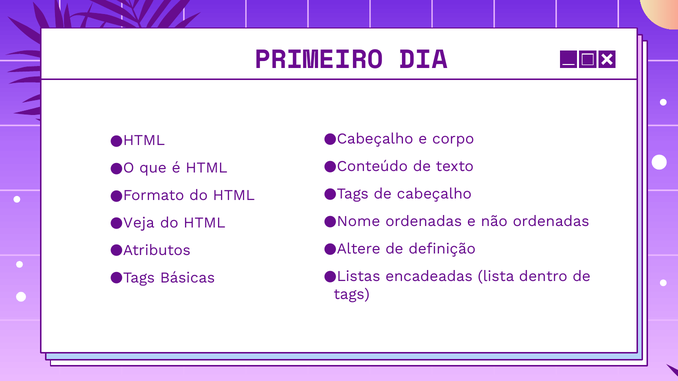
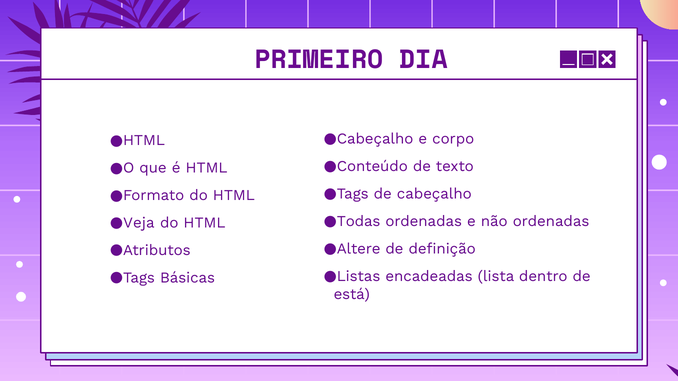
Nome: Nome -> Todas
tags at (352, 295): tags -> está
